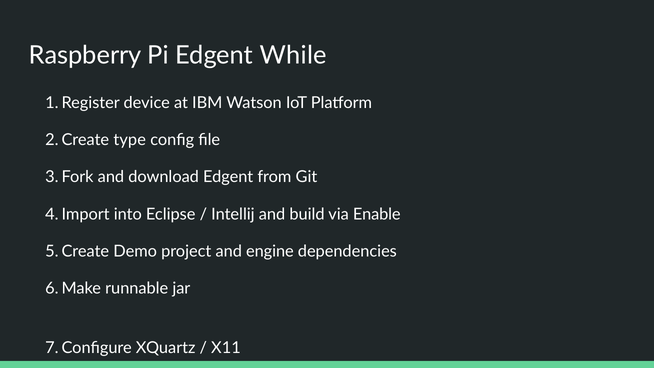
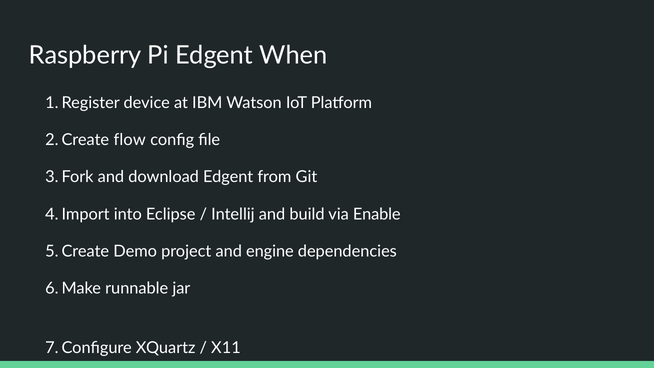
While: While -> When
type: type -> flow
